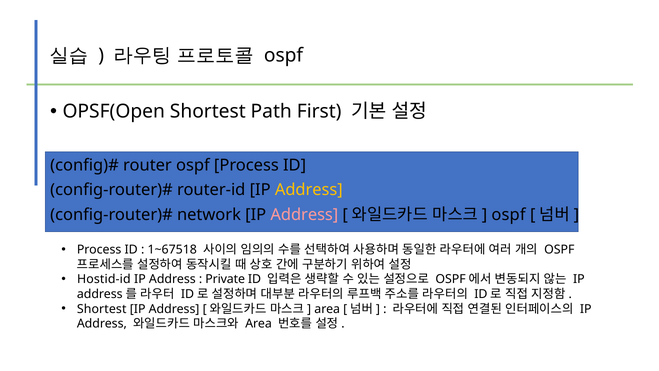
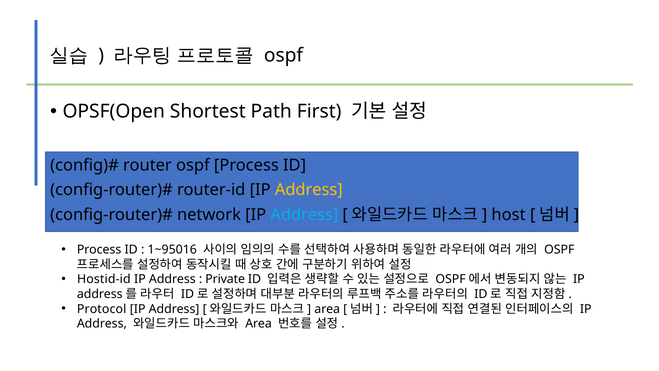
Address at (304, 215) colour: pink -> light blue
ospf at (509, 215): ospf -> host
1~67518: 1~67518 -> 1~95016
Shortest at (102, 309): Shortest -> Protocol
